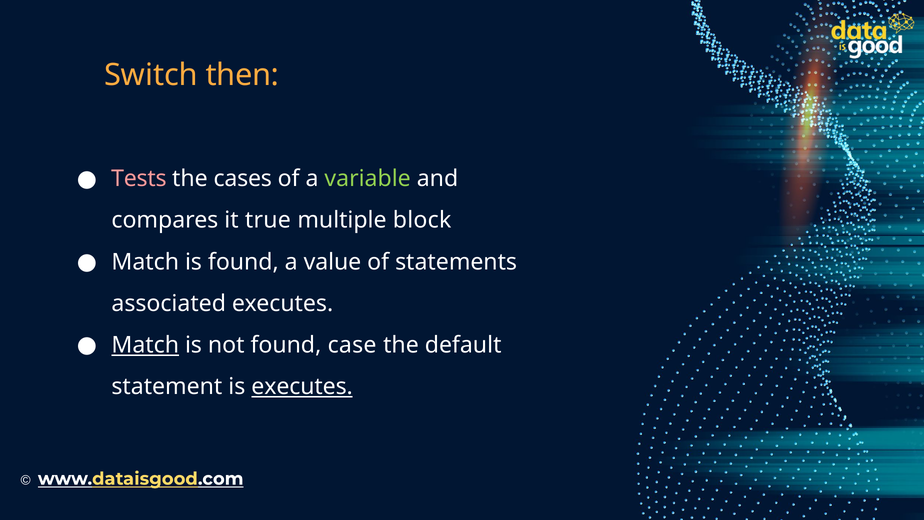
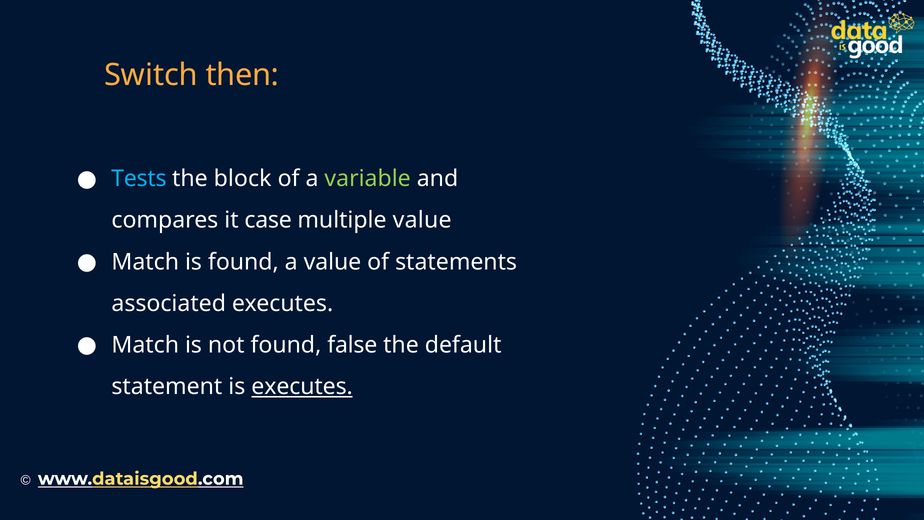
Tests colour: pink -> light blue
cases: cases -> block
true: true -> case
multiple block: block -> value
Match at (145, 345) underline: present -> none
case: case -> false
